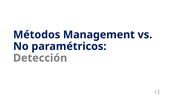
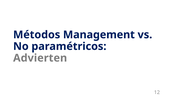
Detección: Detección -> Advierten
